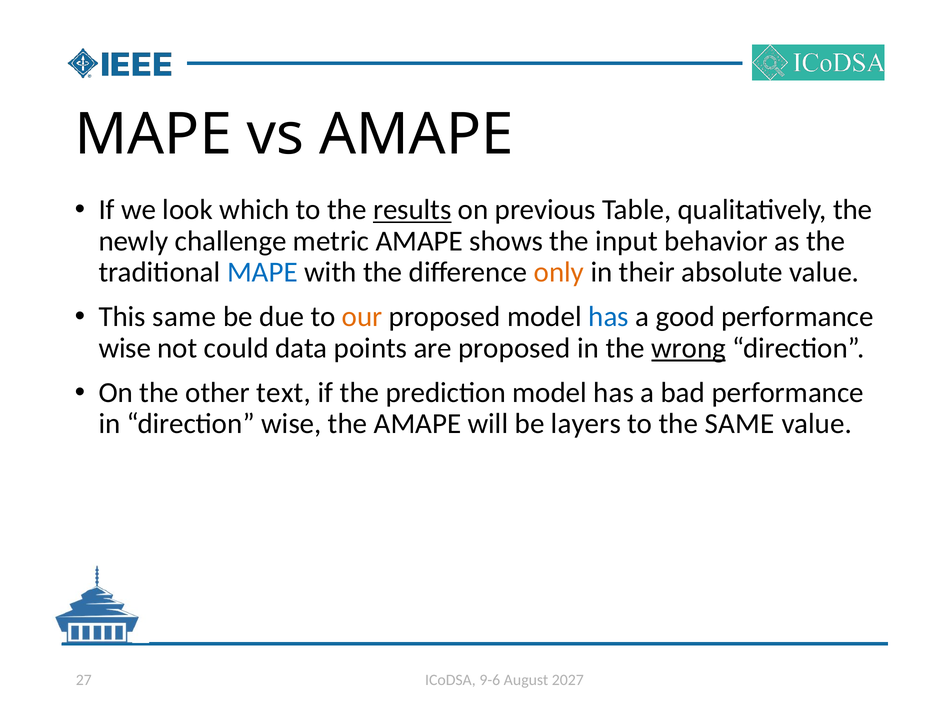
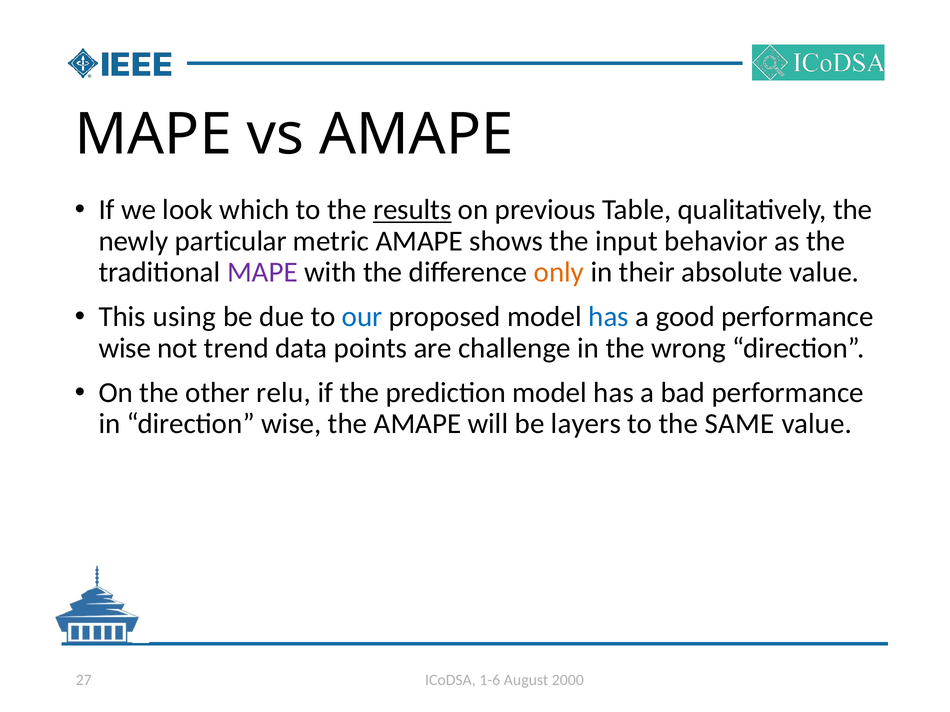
challenge: challenge -> particular
MAPE at (262, 273) colour: blue -> purple
This same: same -> using
our colour: orange -> blue
could: could -> trend
are proposed: proposed -> challenge
wrong underline: present -> none
text: text -> relu
9-6: 9-6 -> 1-6
2027: 2027 -> 2000
